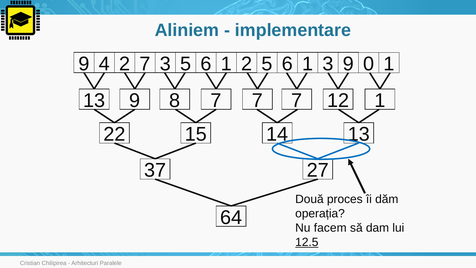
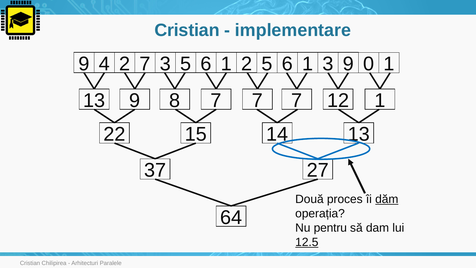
Aliniem at (187, 30): Aliniem -> Cristian
dăm underline: none -> present
facem: facem -> pentru
